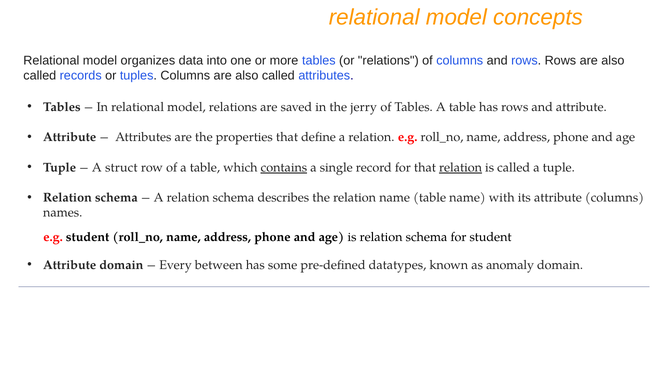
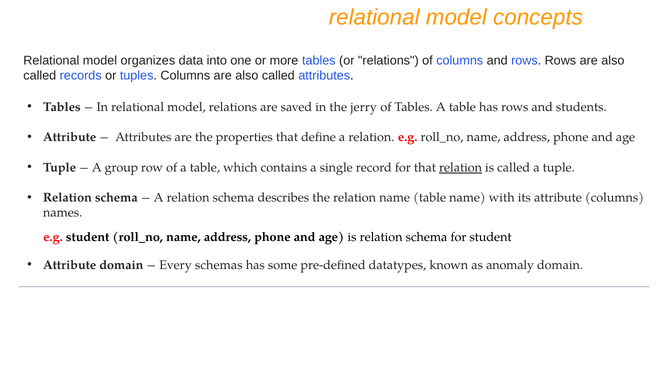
and attribute: attribute -> students
struct: struct -> group
contains underline: present -> none
between: between -> schemas
